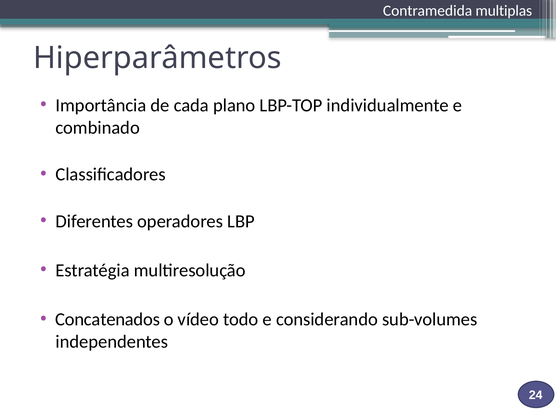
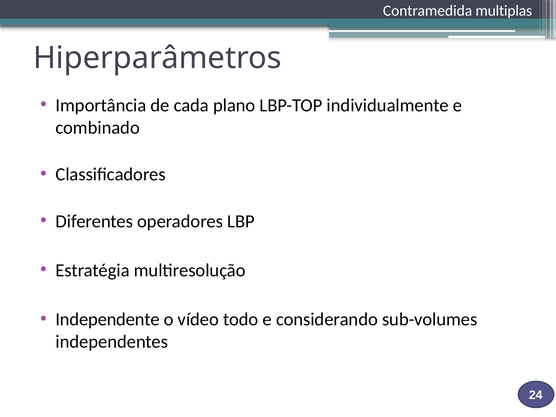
Concatenados: Concatenados -> Independente
